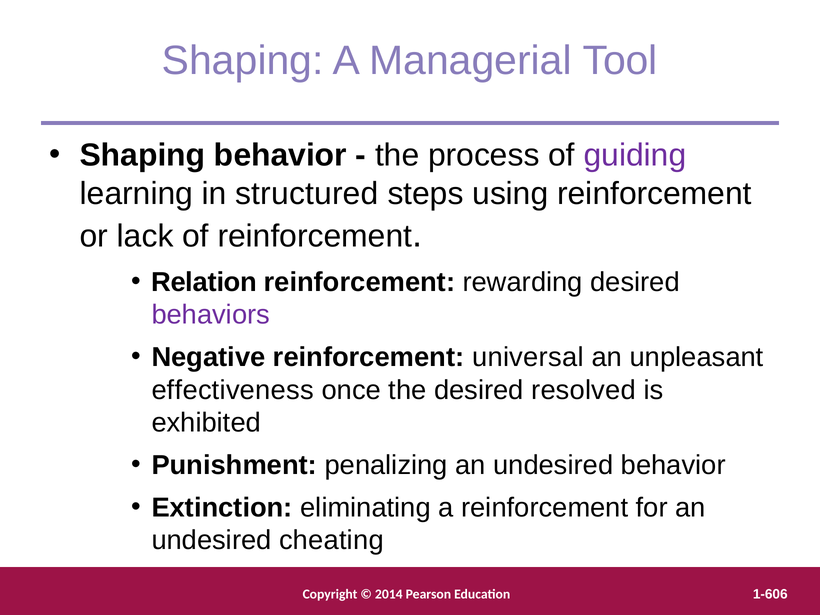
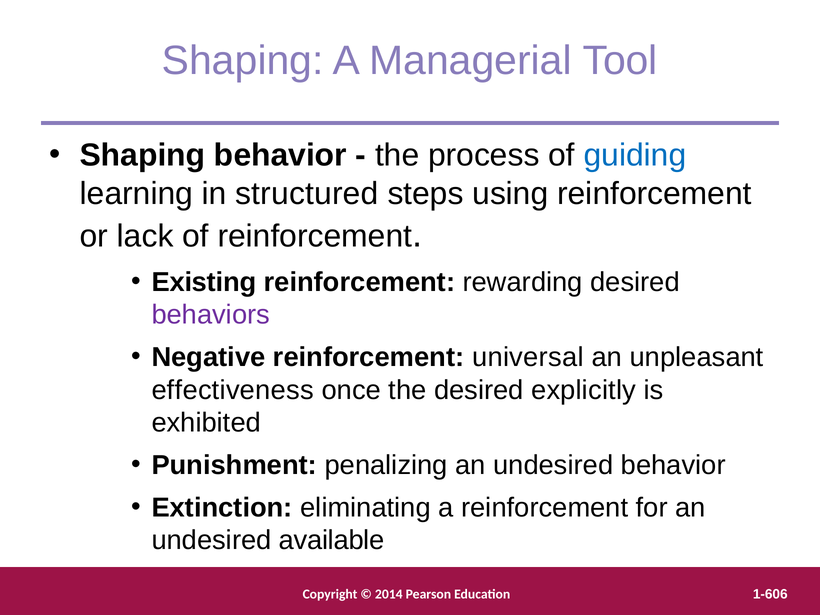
guiding colour: purple -> blue
Relation: Relation -> Existing
resolved: resolved -> explicitly
cheating: cheating -> available
